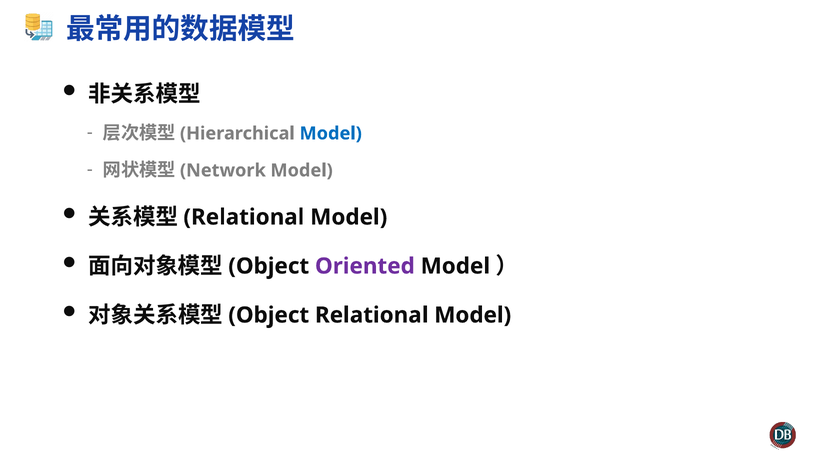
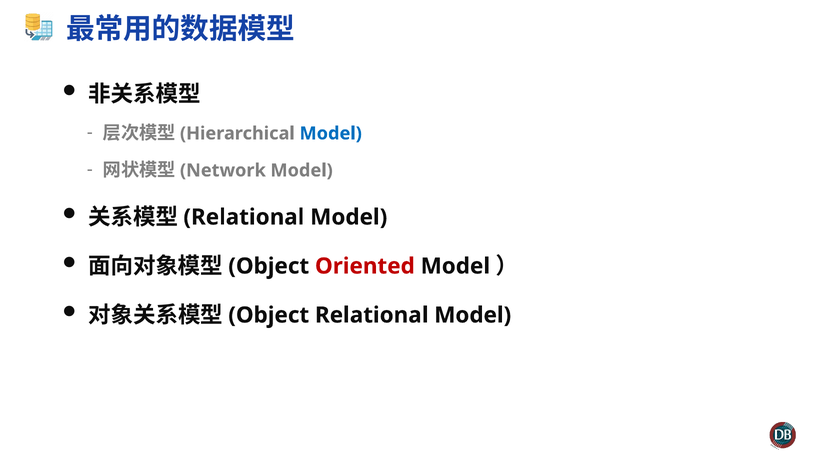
Oriented colour: purple -> red
